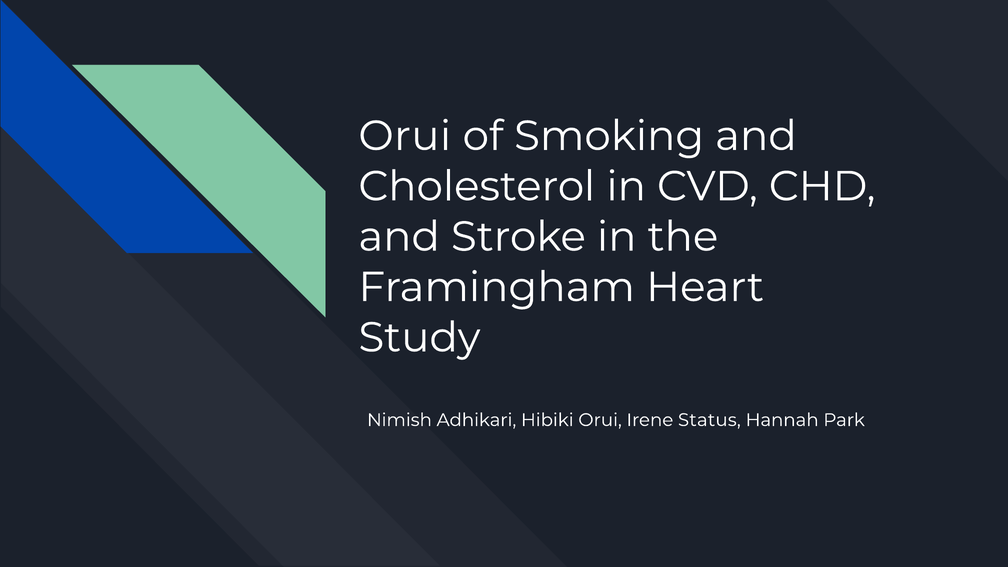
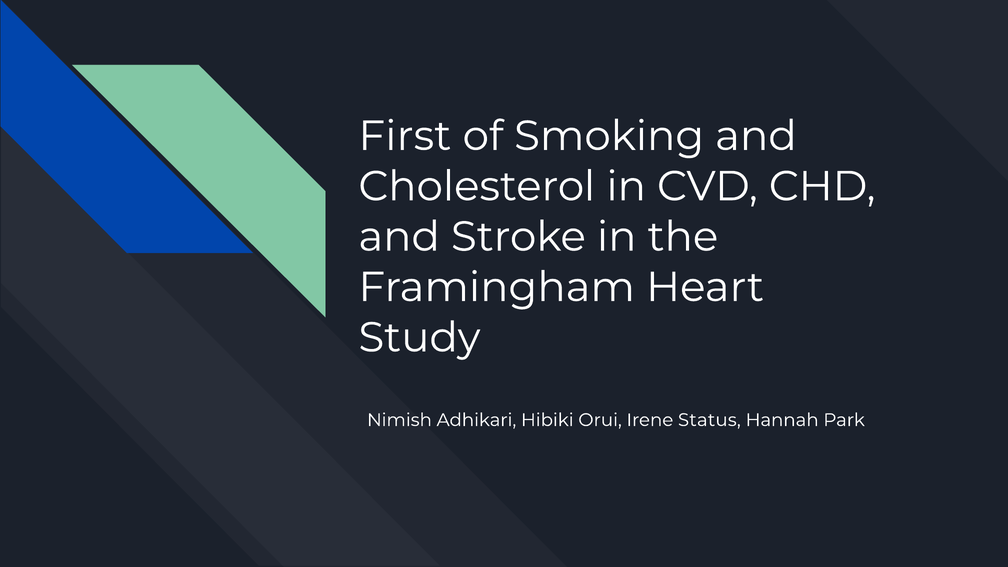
Orui at (405, 136): Orui -> First
